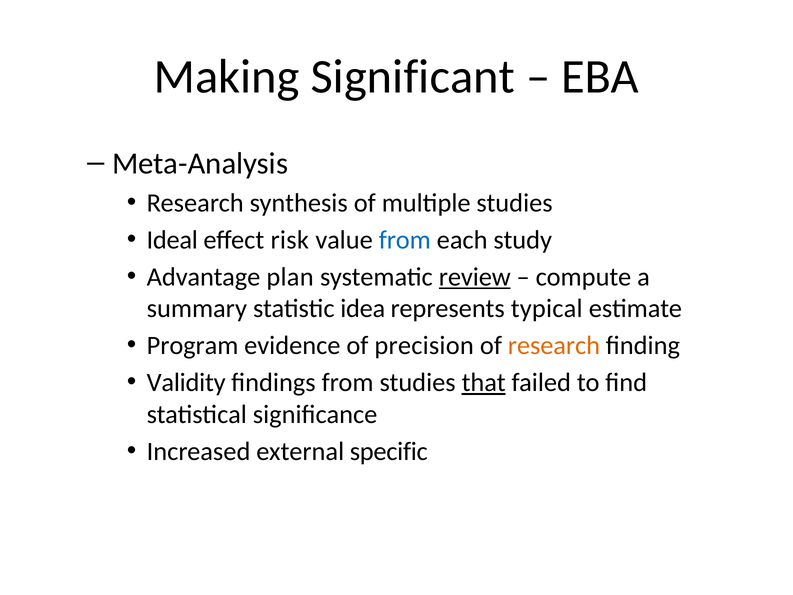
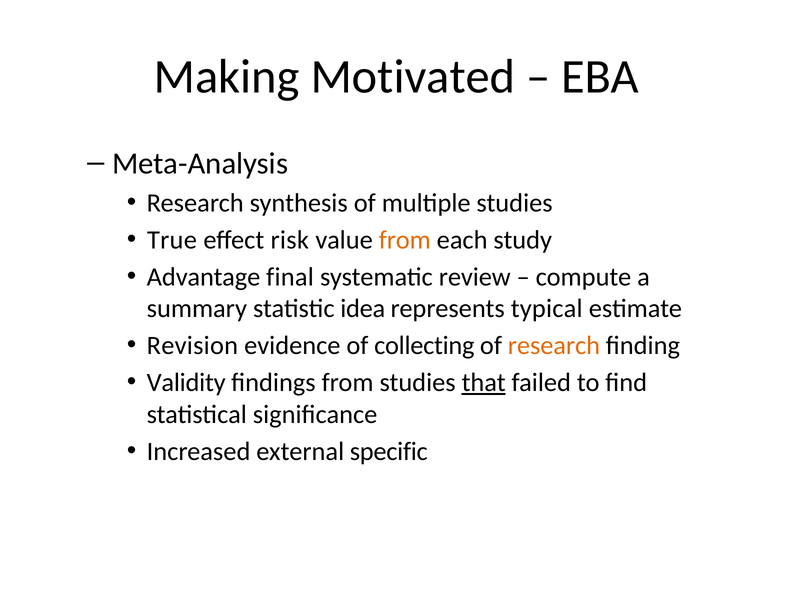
Significant: Significant -> Motivated
Ideal: Ideal -> True
from at (405, 240) colour: blue -> orange
plan: plan -> final
review underline: present -> none
Program: Program -> Revision
precision: precision -> collecting
